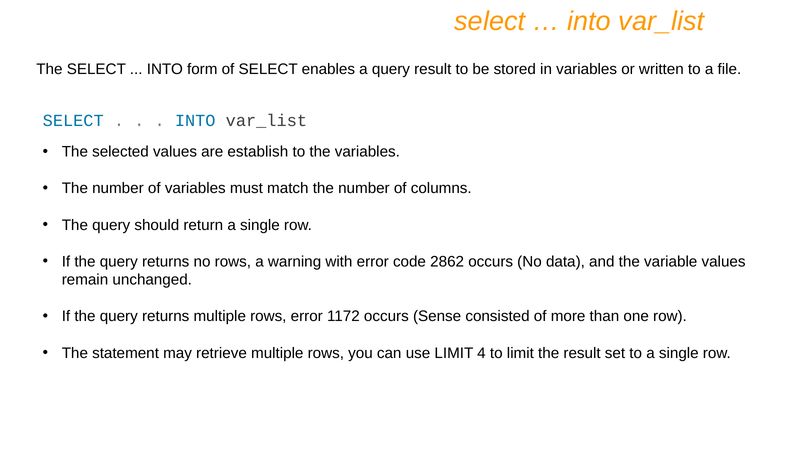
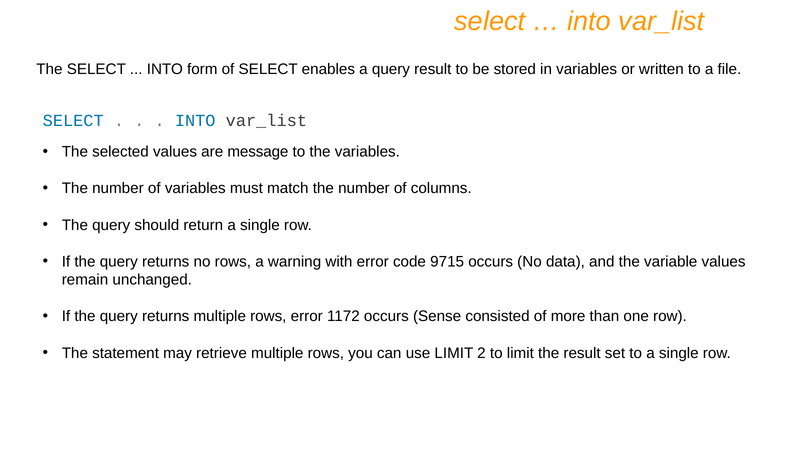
establish: establish -> message
2862: 2862 -> 9715
4: 4 -> 2
